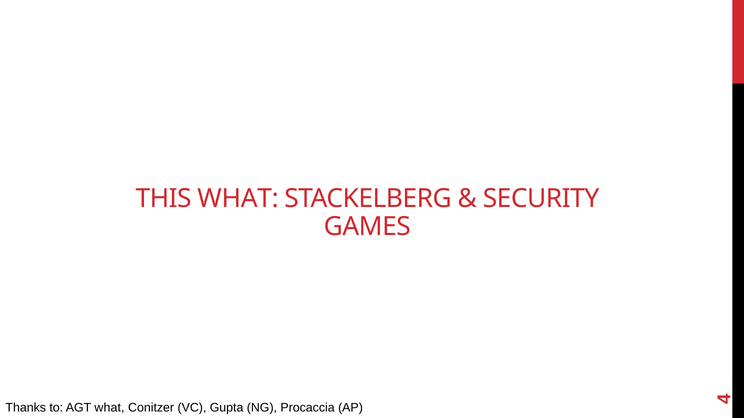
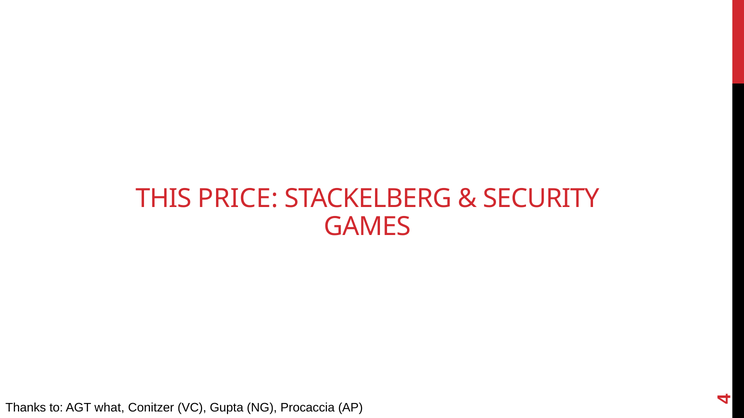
THIS WHAT: WHAT -> PRICE
